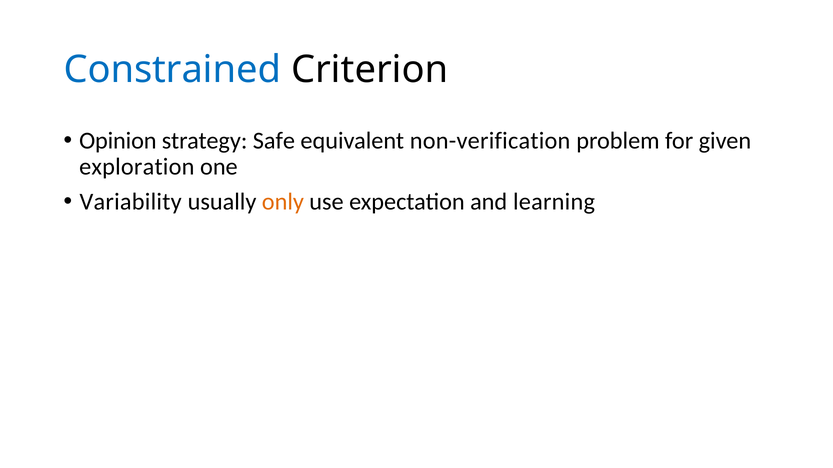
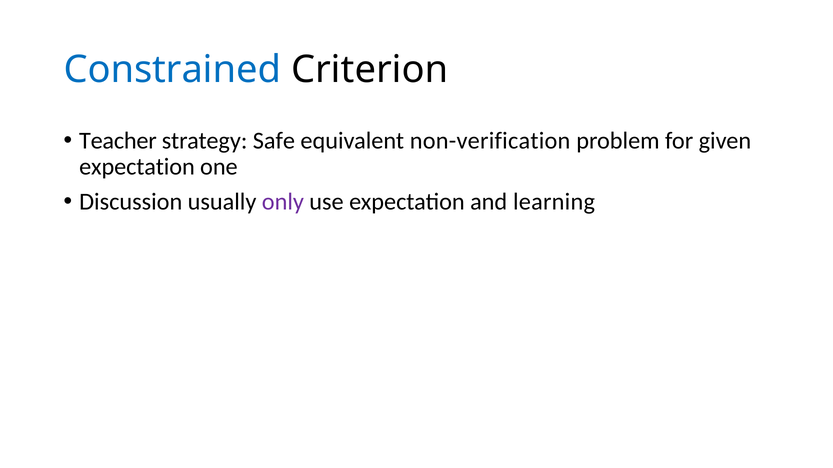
Opinion: Opinion -> Teacher
exploration at (137, 167): exploration -> expectation
Variability: Variability -> Discussion
only colour: orange -> purple
